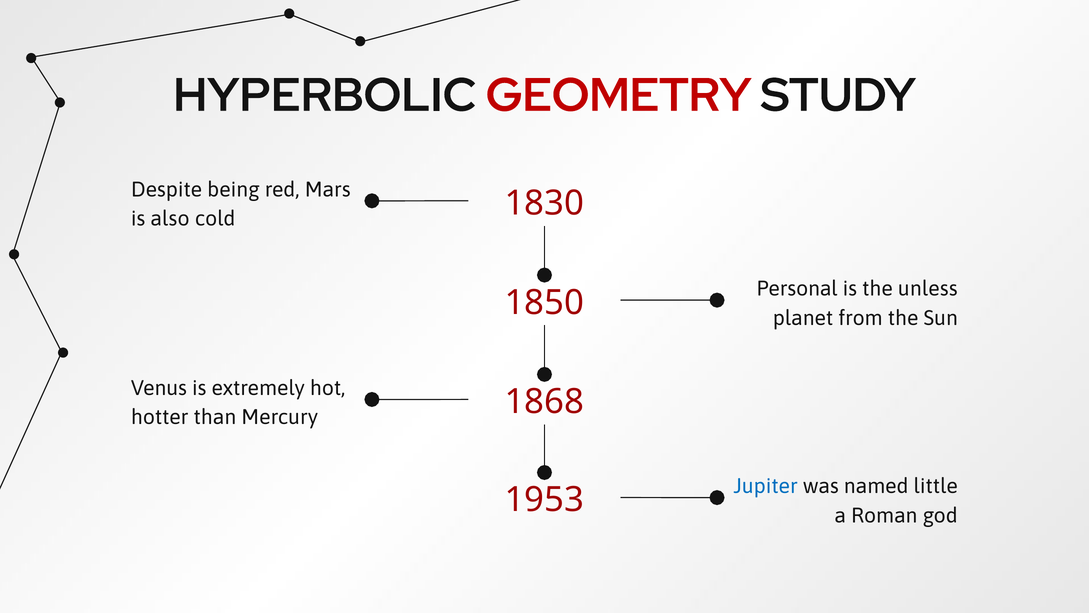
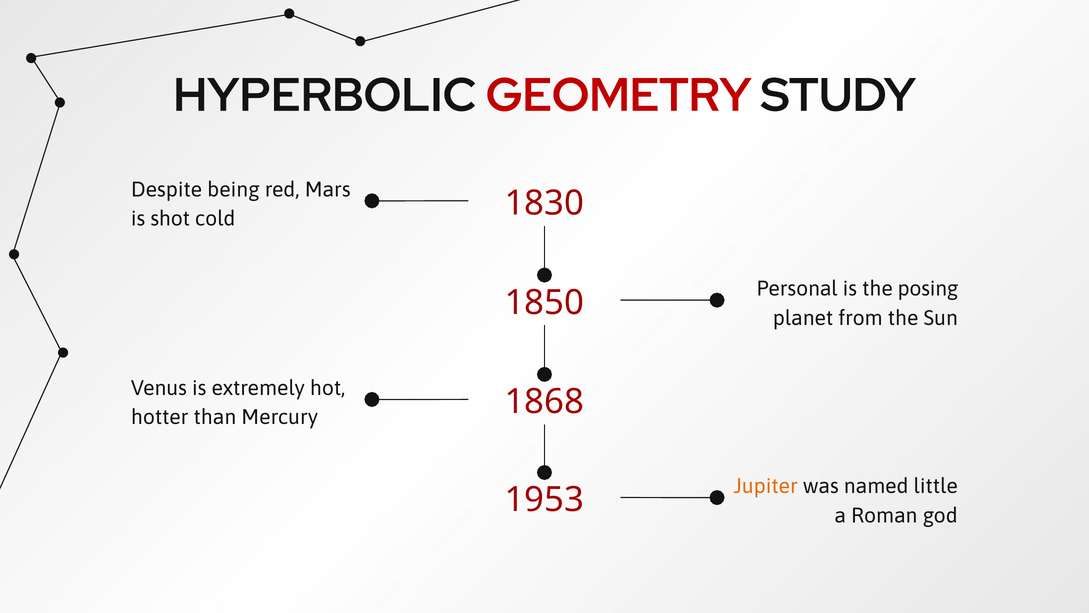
also: also -> shot
unless: unless -> posing
Jupiter colour: blue -> orange
